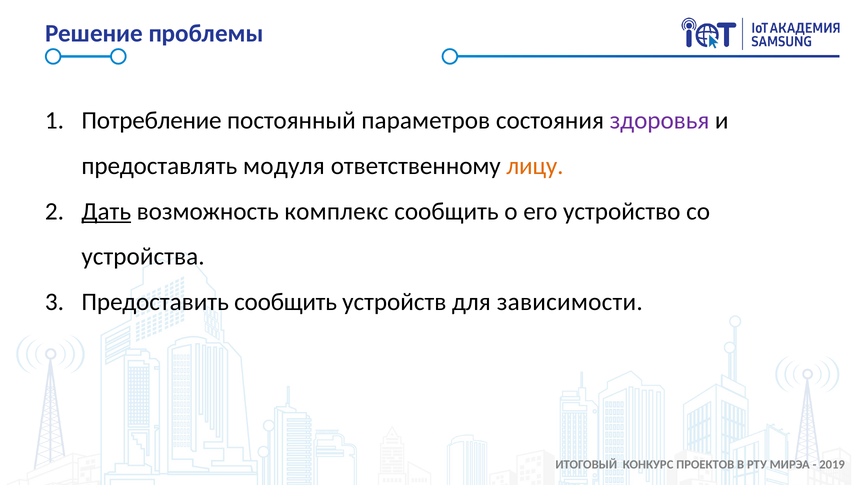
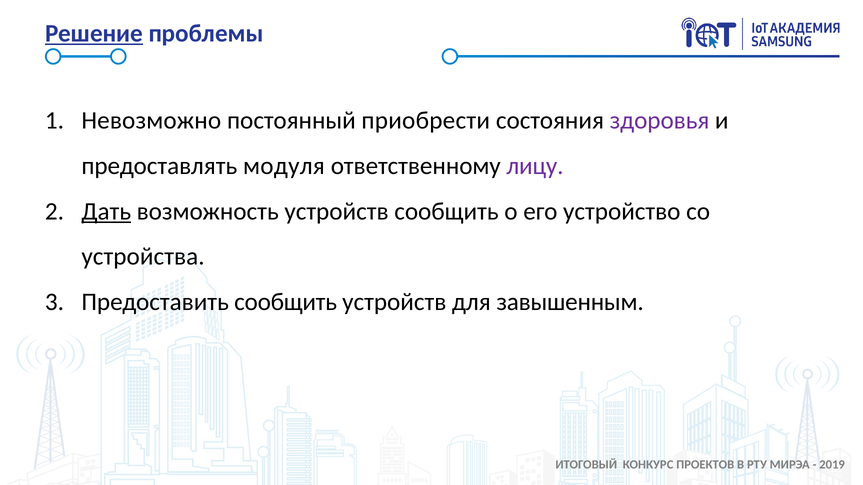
Решение underline: none -> present
Потребление: Потребление -> Невозможно
параметров: параметров -> приобрести
лицу colour: orange -> purple
возможность комплекс: комплекс -> устройств
зависимости: зависимости -> завышенным
